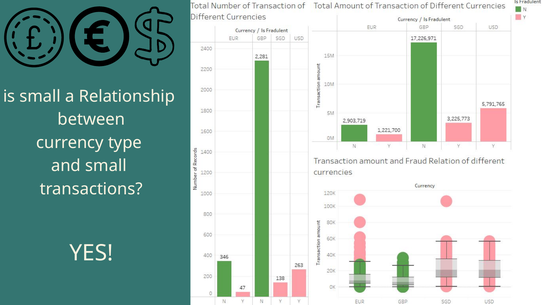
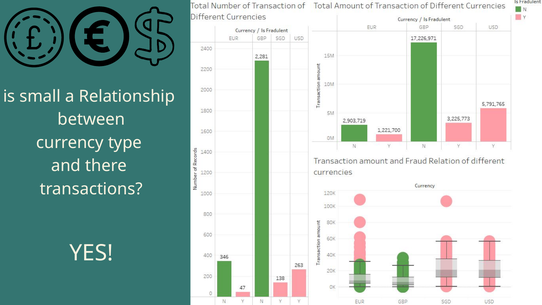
and small: small -> there
